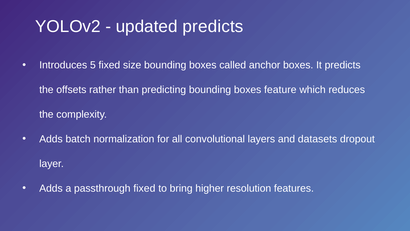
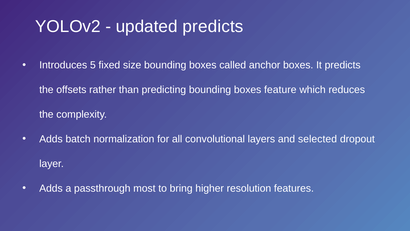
datasets: datasets -> selected
passthrough fixed: fixed -> most
